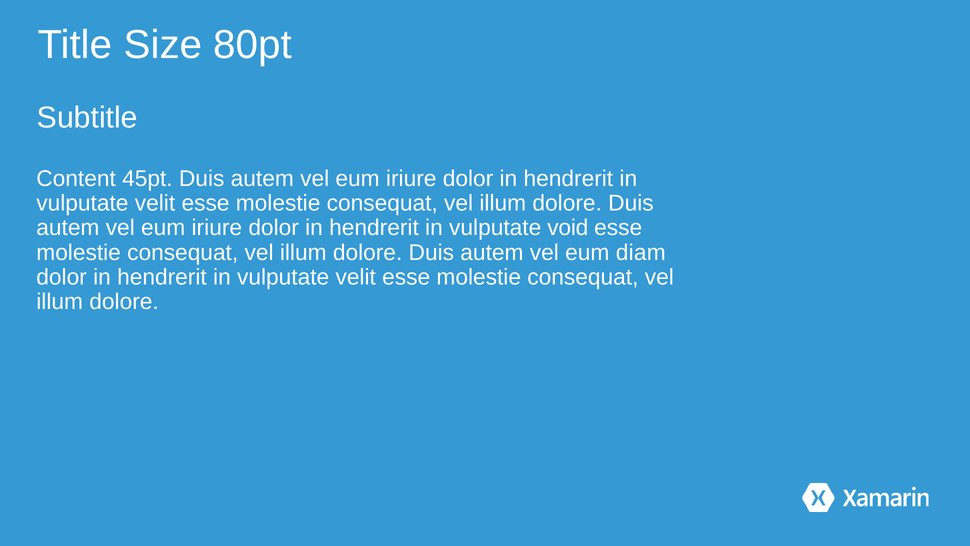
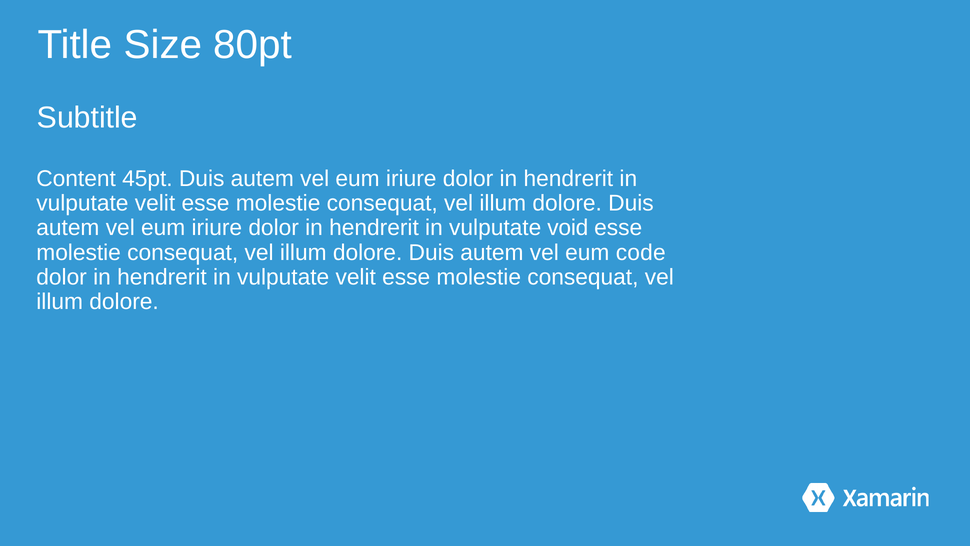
diam: diam -> code
